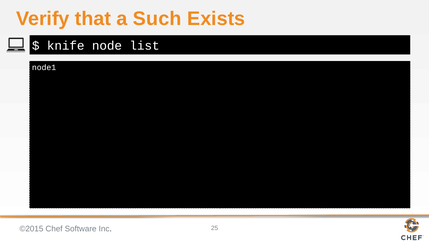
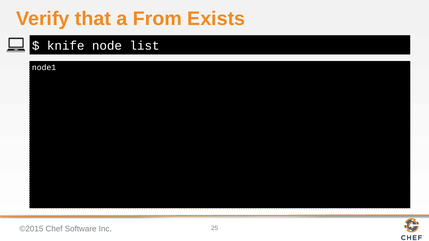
Such: Such -> From
